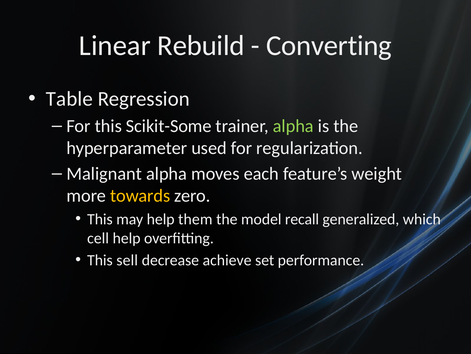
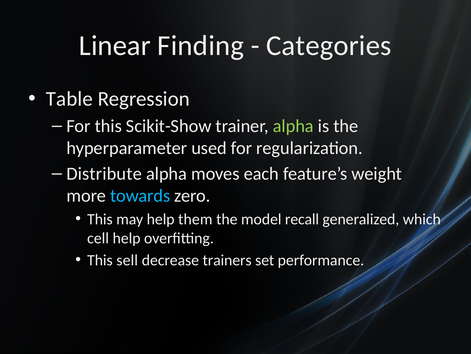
Rebuild: Rebuild -> Finding
Converting: Converting -> Categories
Scikit-Some: Scikit-Some -> Scikit-Show
Malignant: Malignant -> Distribute
towards colour: yellow -> light blue
achieve: achieve -> trainers
